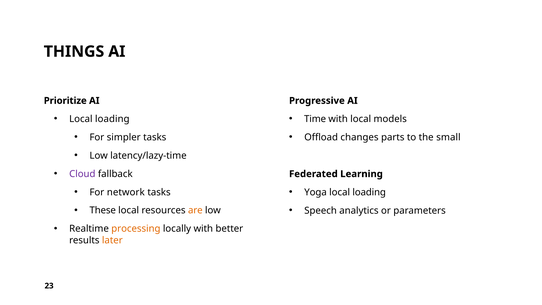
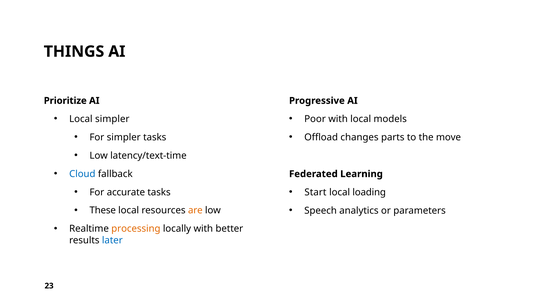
loading at (112, 119): loading -> simpler
Time: Time -> Poor
small: small -> move
latency/lazy-time: latency/lazy-time -> latency/text-time
Cloud colour: purple -> blue
network: network -> accurate
Yoga: Yoga -> Start
later colour: orange -> blue
